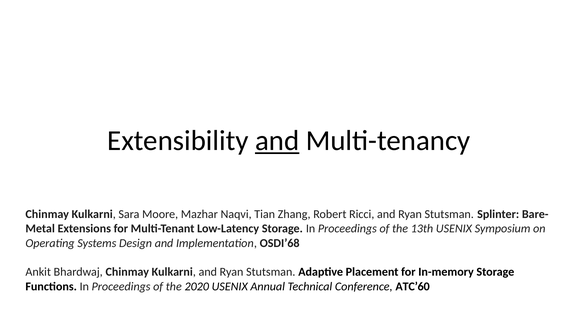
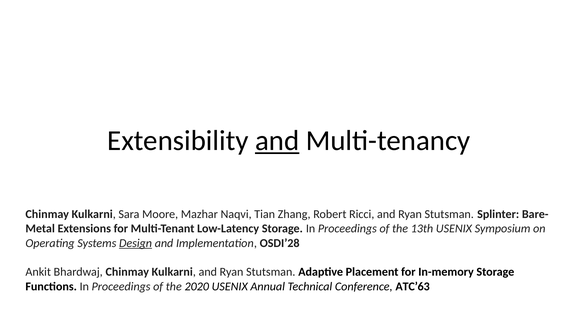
Design underline: none -> present
OSDI’68: OSDI’68 -> OSDI’28
ATC’60: ATC’60 -> ATC’63
